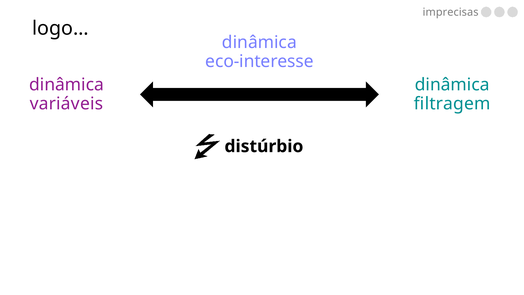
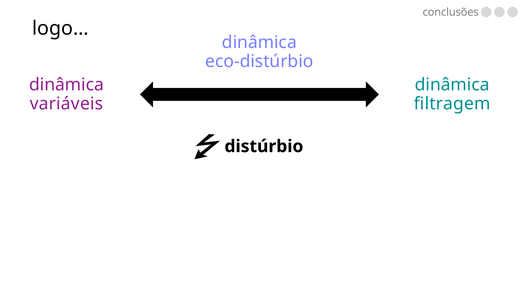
imprecisas: imprecisas -> conclusões
eco-interesse: eco-interesse -> eco-distúrbio
